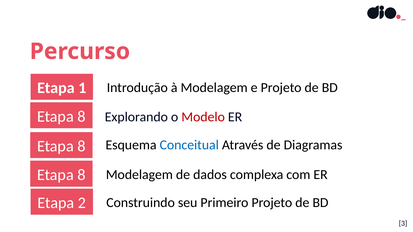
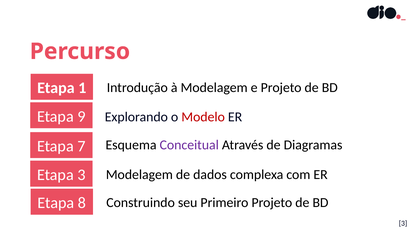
8 at (81, 117): 8 -> 9
8 at (81, 146): 8 -> 7
Conceitual colour: blue -> purple
8 at (81, 175): 8 -> 3
2: 2 -> 8
